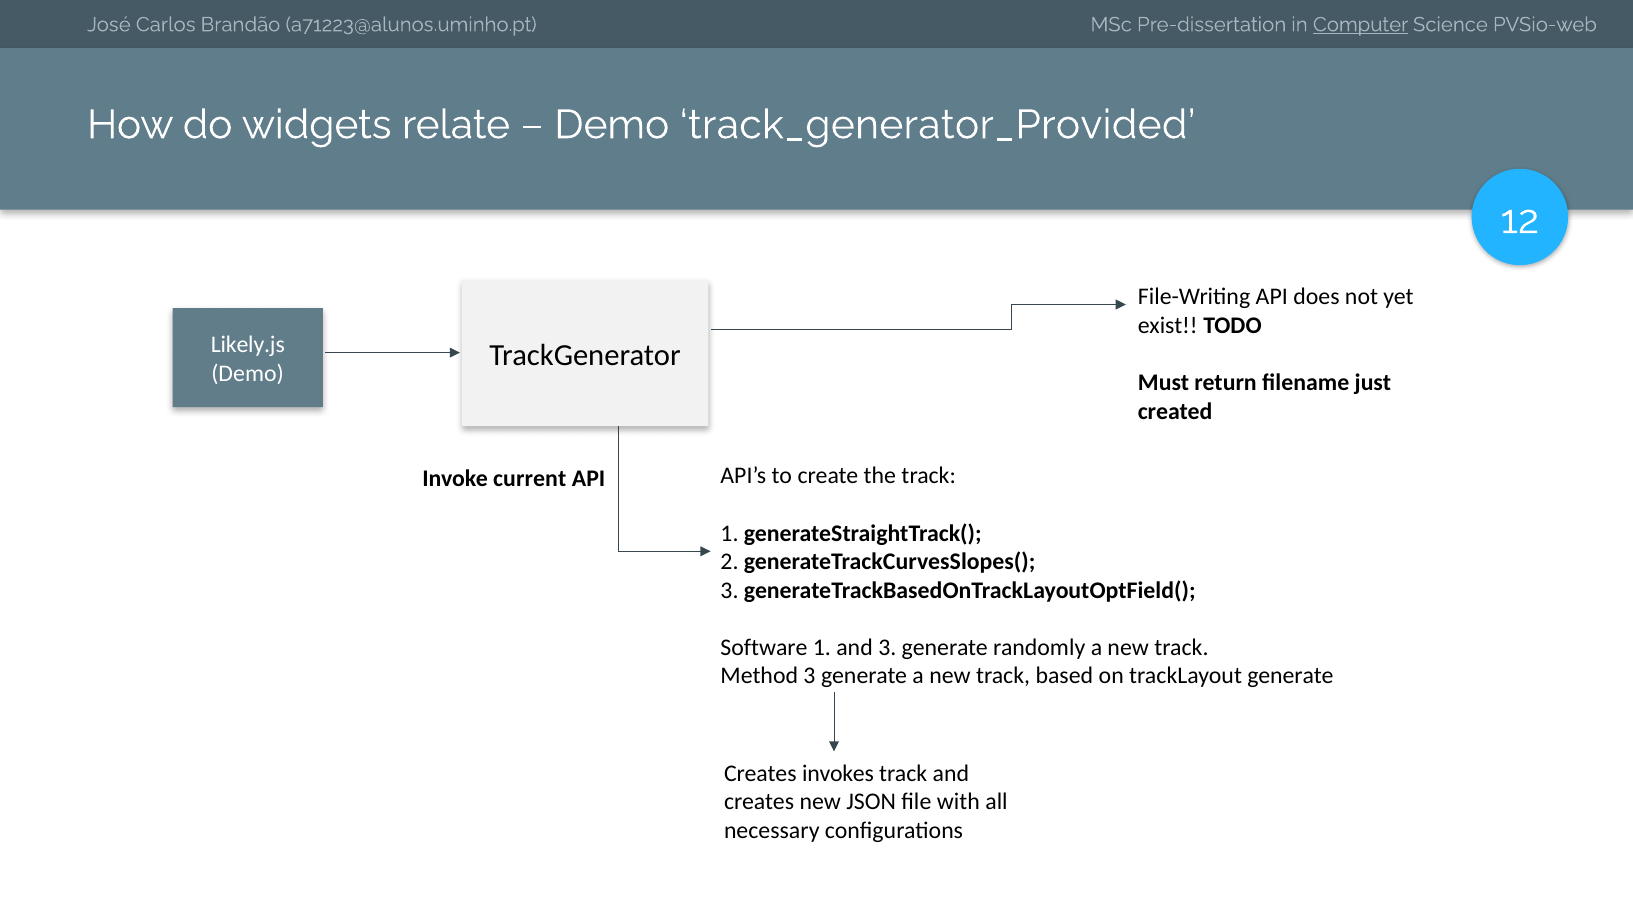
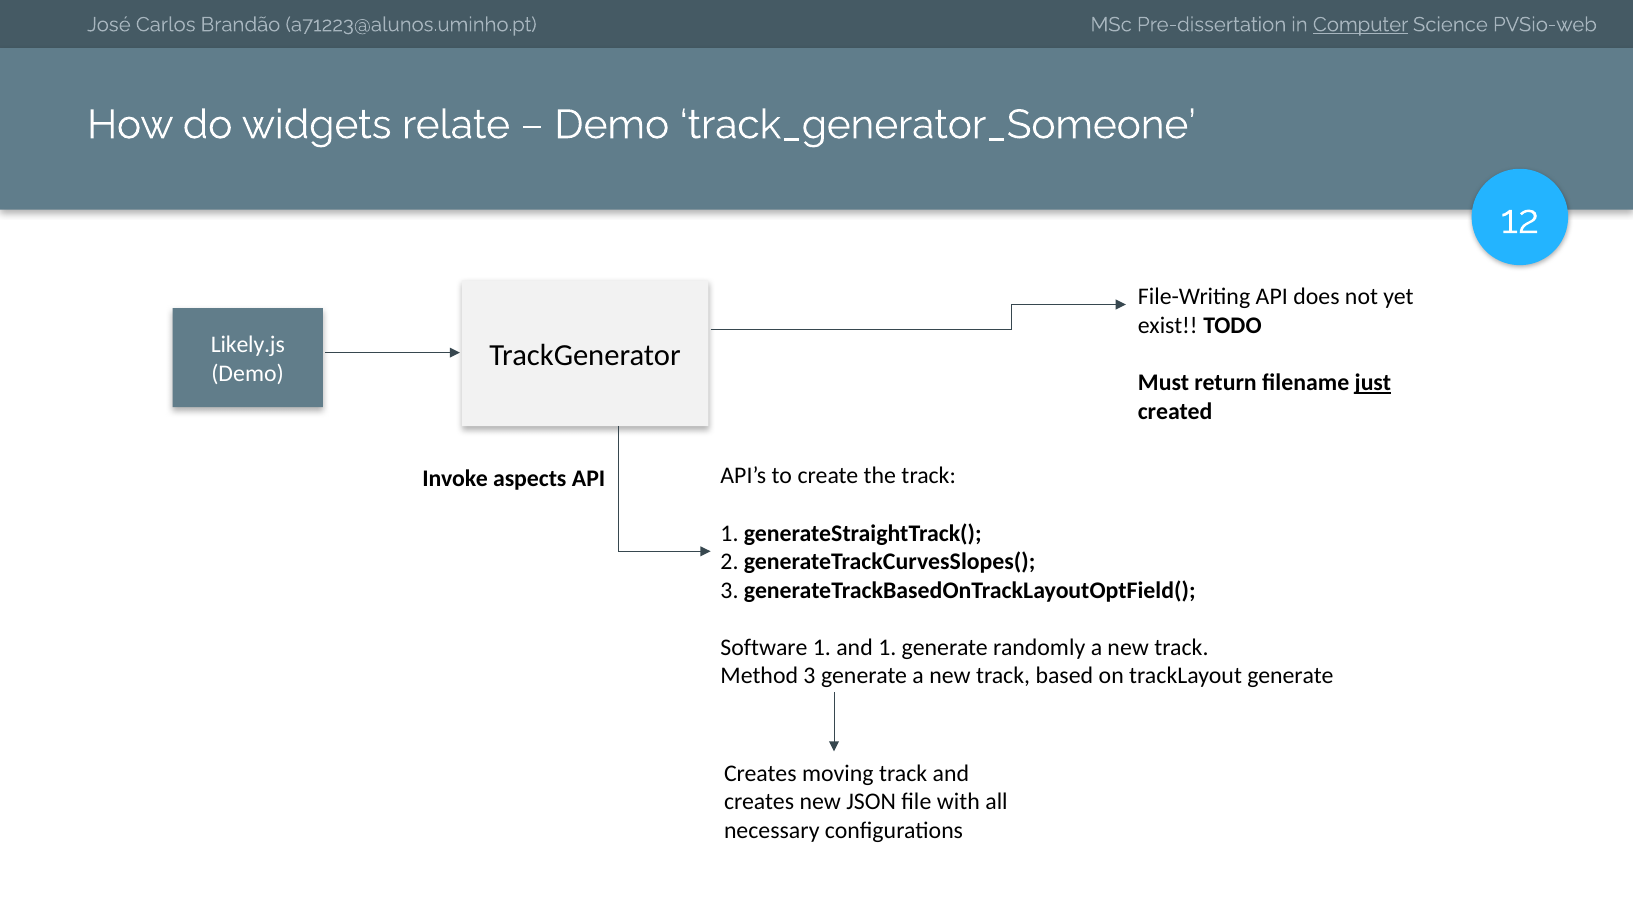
track_generator_Provided: track_generator_Provided -> track_generator_Someone
just underline: none -> present
current: current -> aspects
and 3: 3 -> 1
invokes: invokes -> moving
